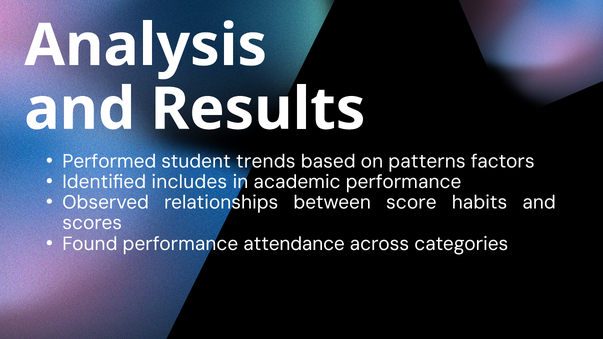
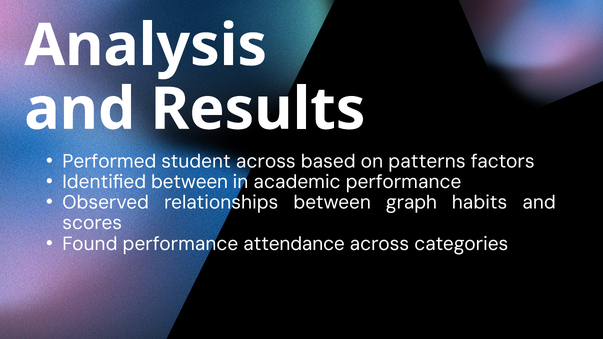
student trends: trends -> across
Identified includes: includes -> between
score: score -> graph
